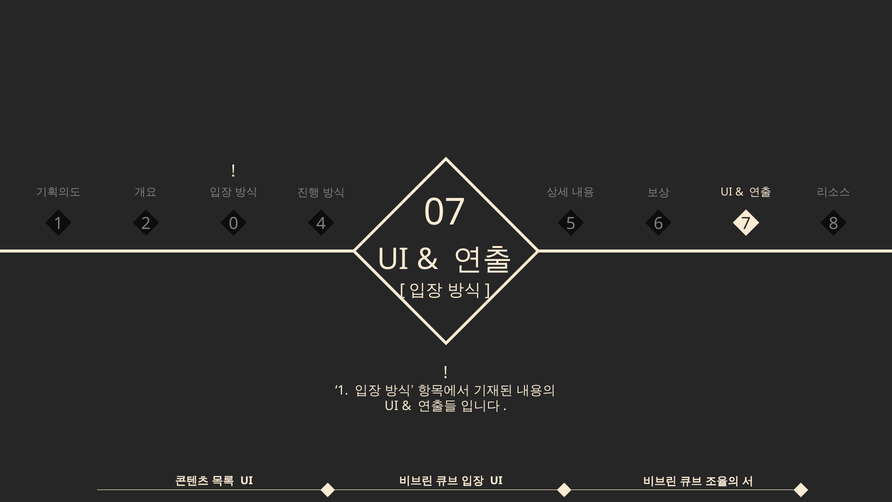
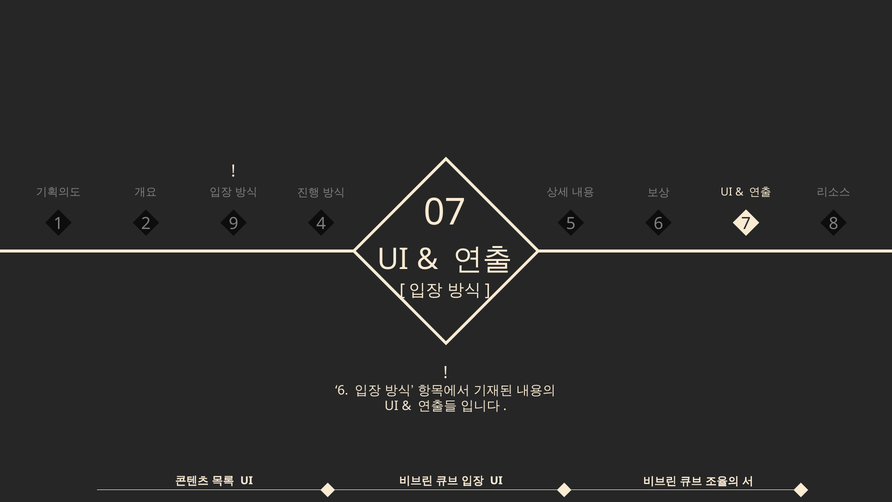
0: 0 -> 9
1 at (342, 390): 1 -> 6
